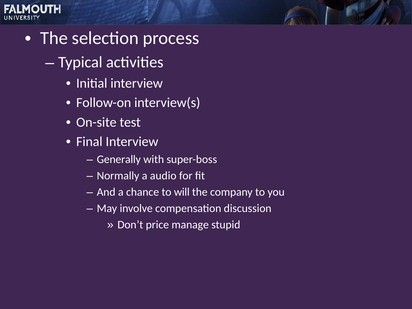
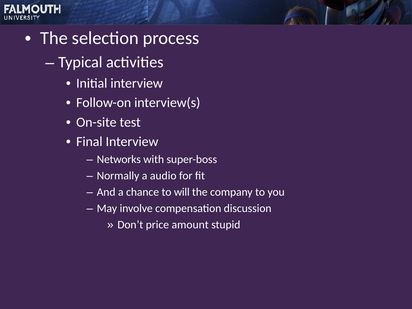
Generally: Generally -> Networks
manage: manage -> amount
